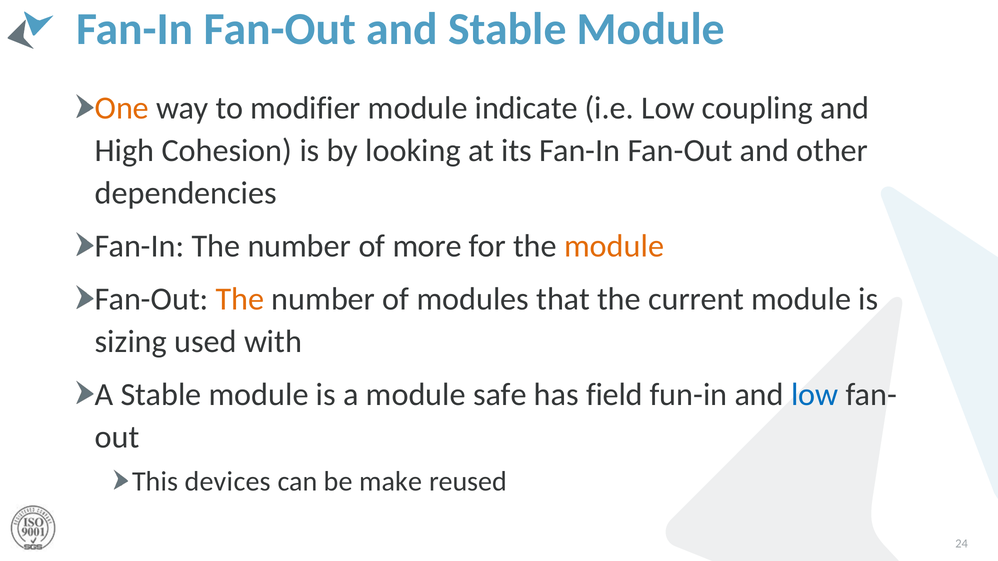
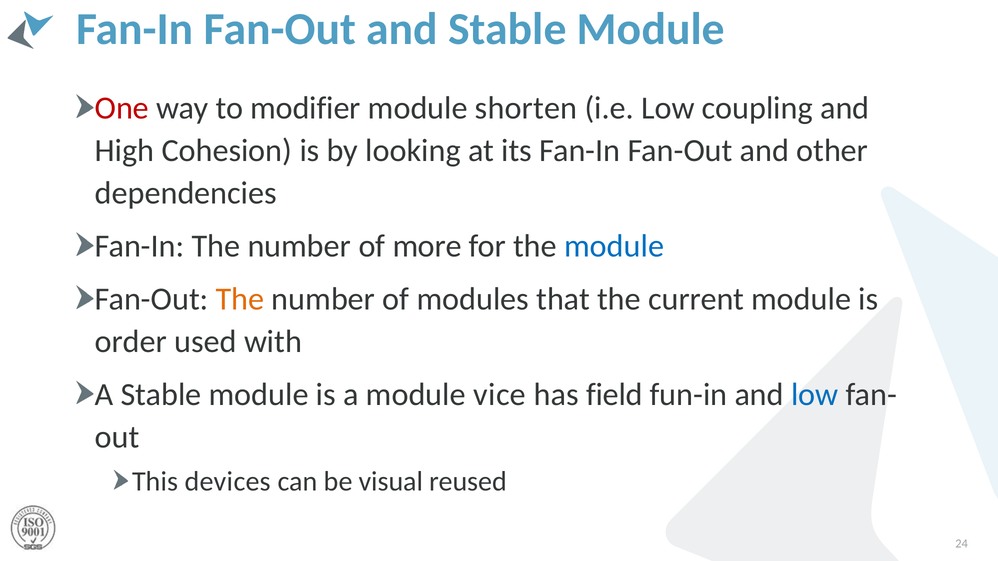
One colour: orange -> red
indicate: indicate -> shorten
module at (614, 246) colour: orange -> blue
sizing: sizing -> order
safe: safe -> vice
make: make -> visual
